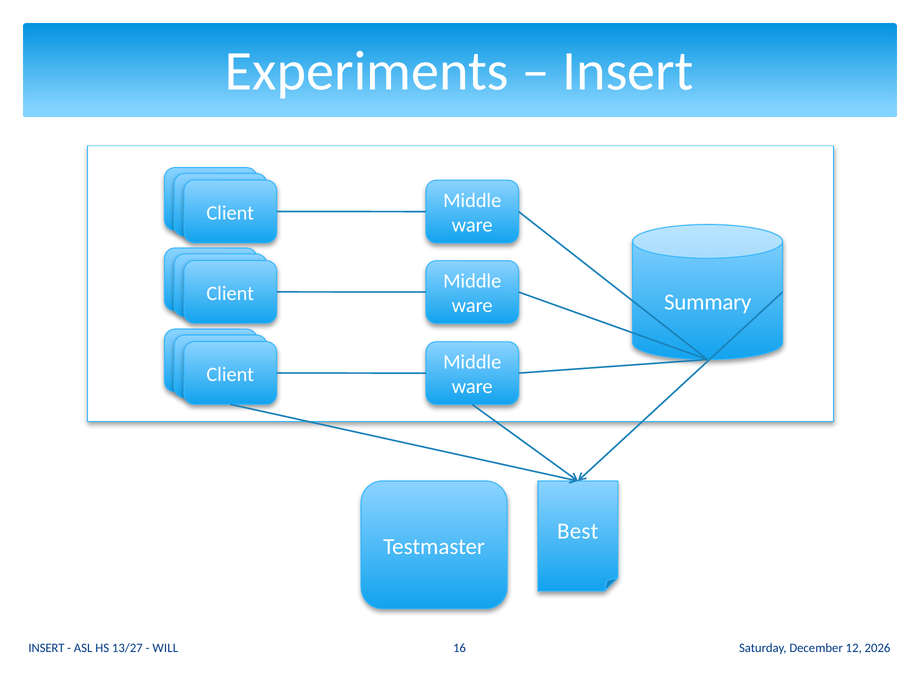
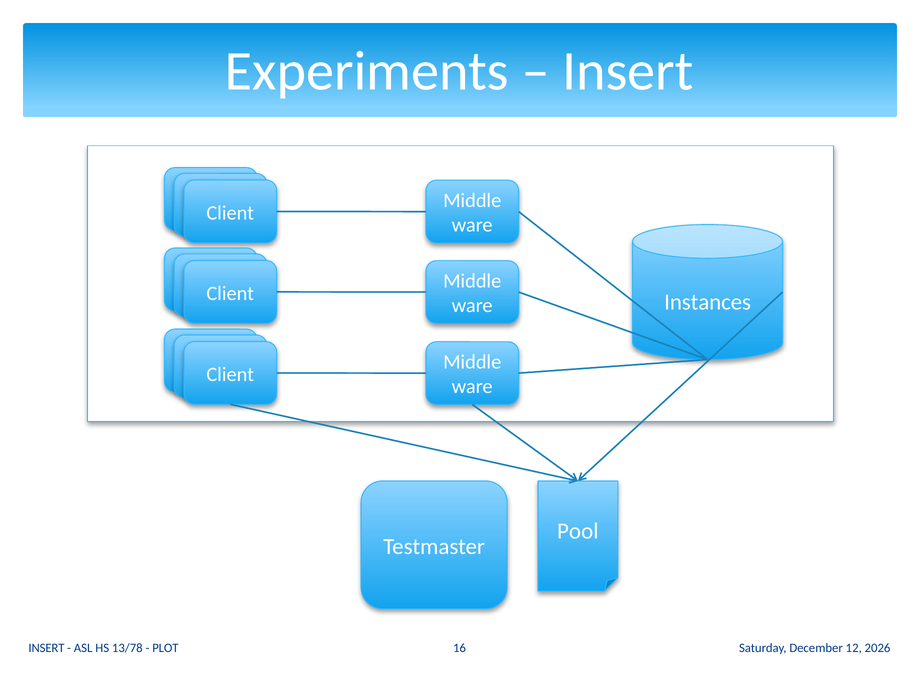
Summary: Summary -> Instances
Best: Best -> Pool
13/27: 13/27 -> 13/78
WILL: WILL -> PLOT
